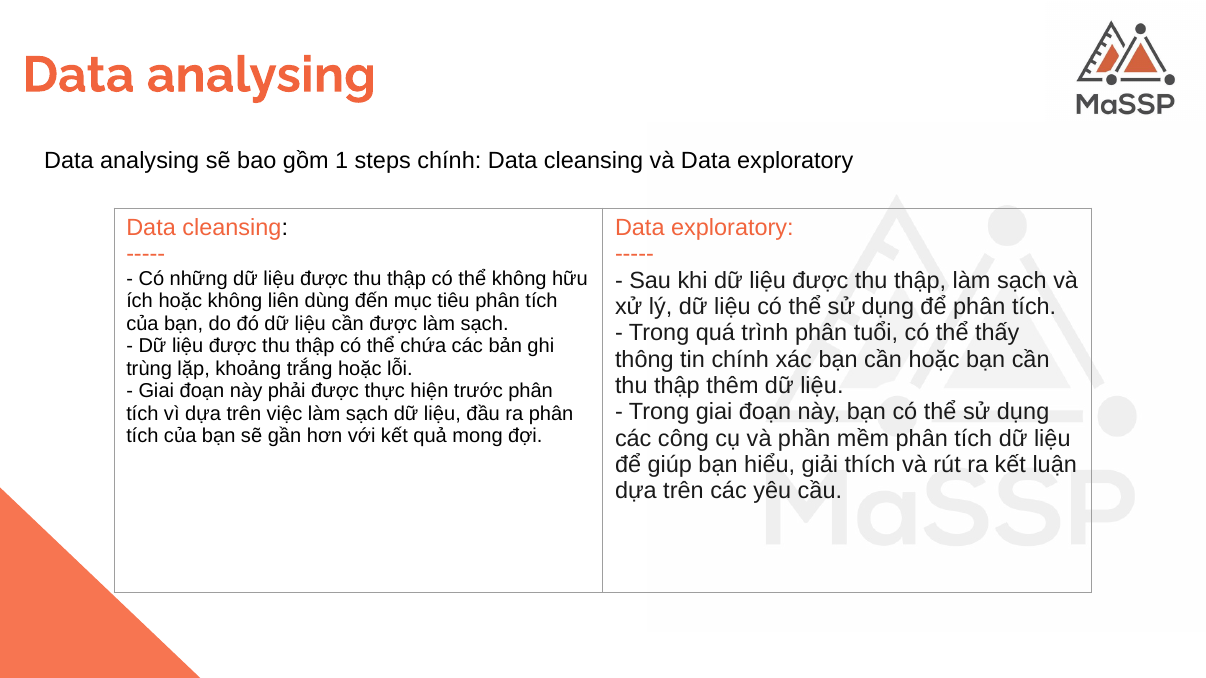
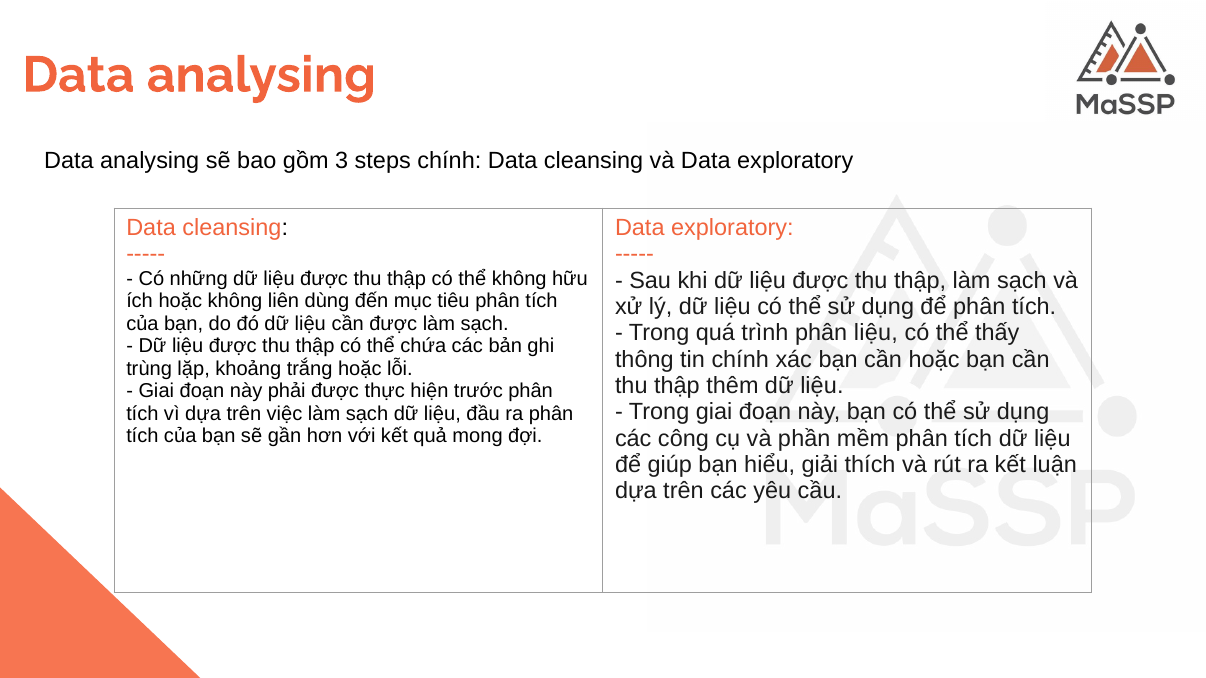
1: 1 -> 3
phân tuổi: tuổi -> liệu
